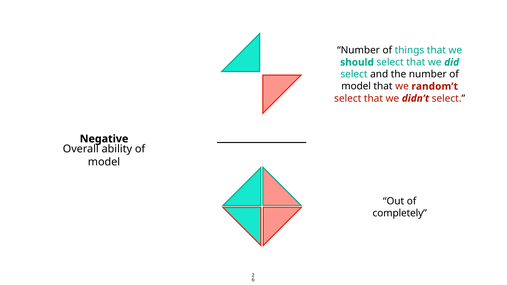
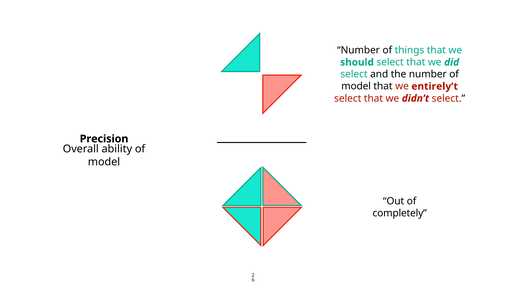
random’t: random’t -> entirely’t
Negative: Negative -> Precision
